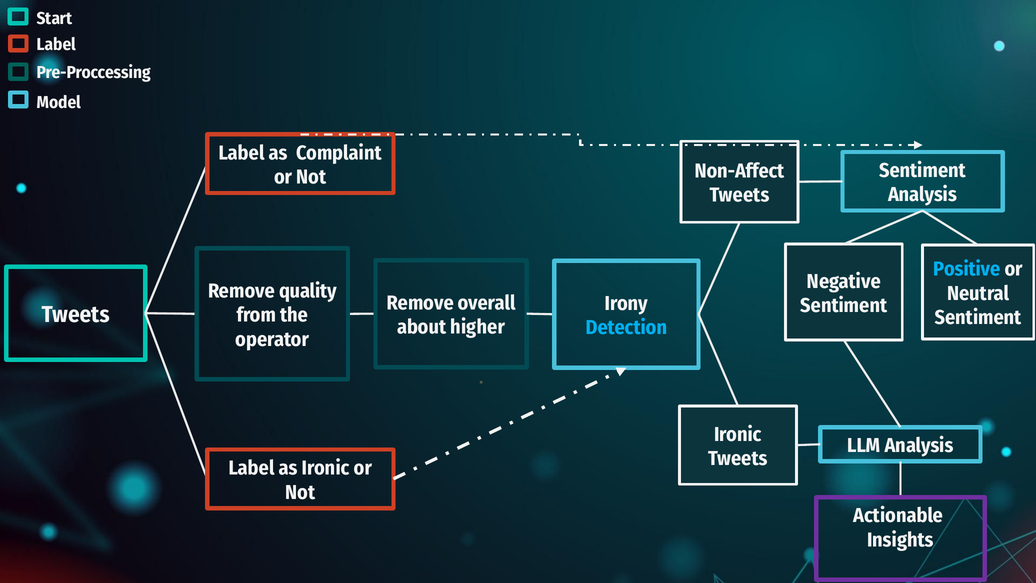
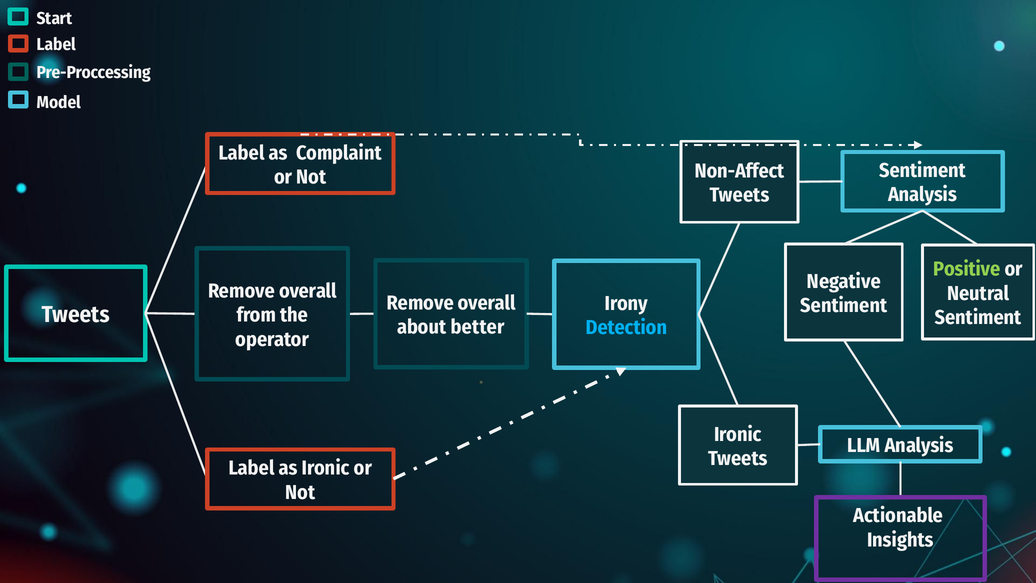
Positive colour: light blue -> light green
quality at (308, 291): quality -> overall
higher: higher -> better
